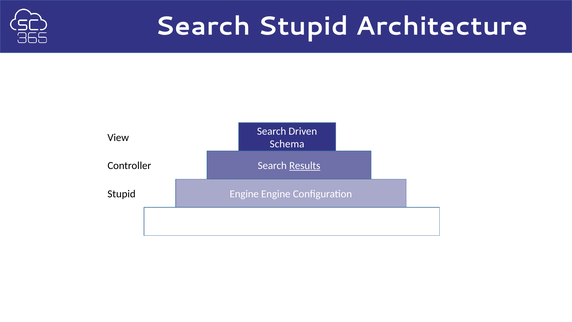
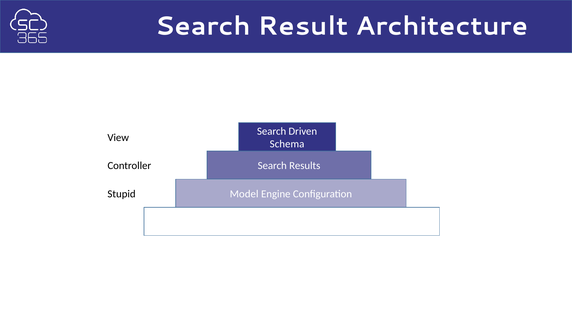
Search Stupid: Stupid -> Result
Results underline: present -> none
Engine at (244, 194): Engine -> Model
